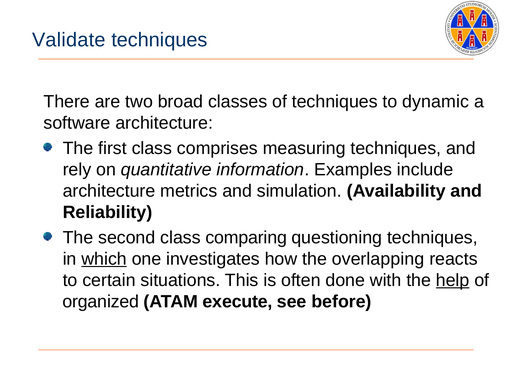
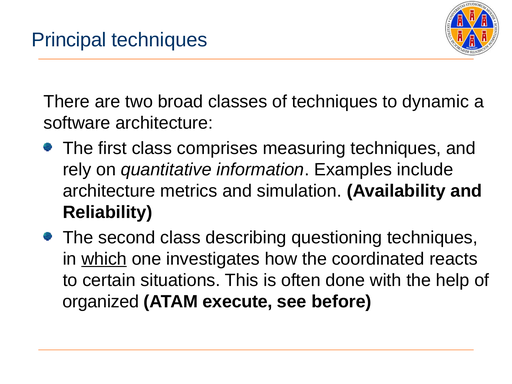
Validate: Validate -> Principal
comparing: comparing -> describing
overlapping: overlapping -> coordinated
help underline: present -> none
